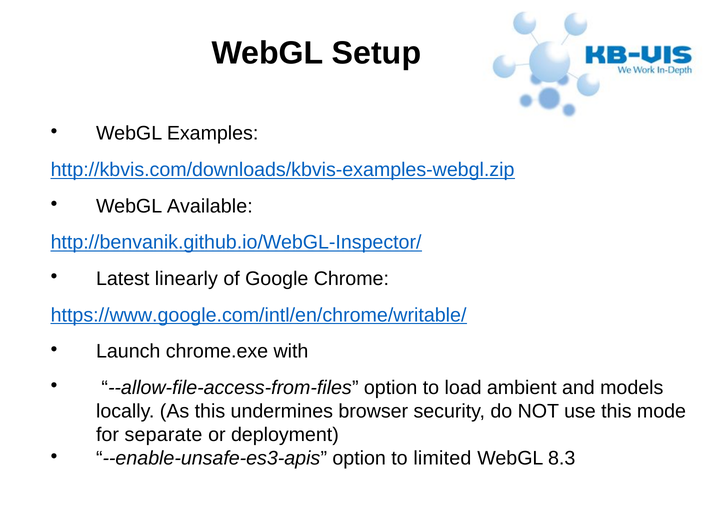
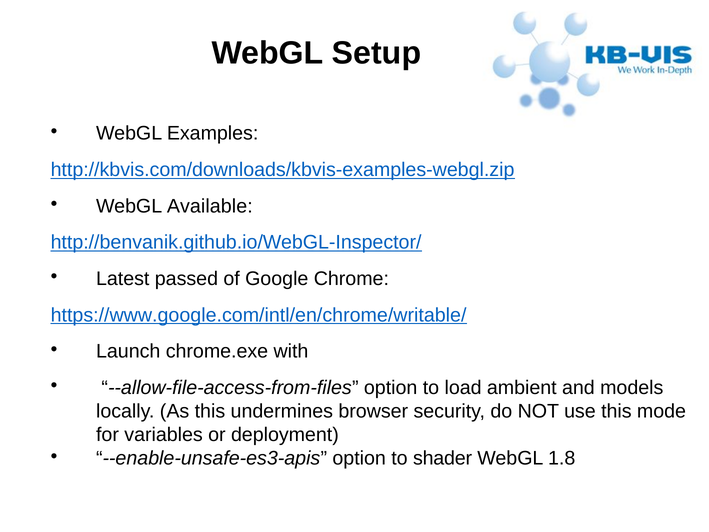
linearly: linearly -> passed
separate: separate -> variables
limited: limited -> shader
8.3: 8.3 -> 1.8
